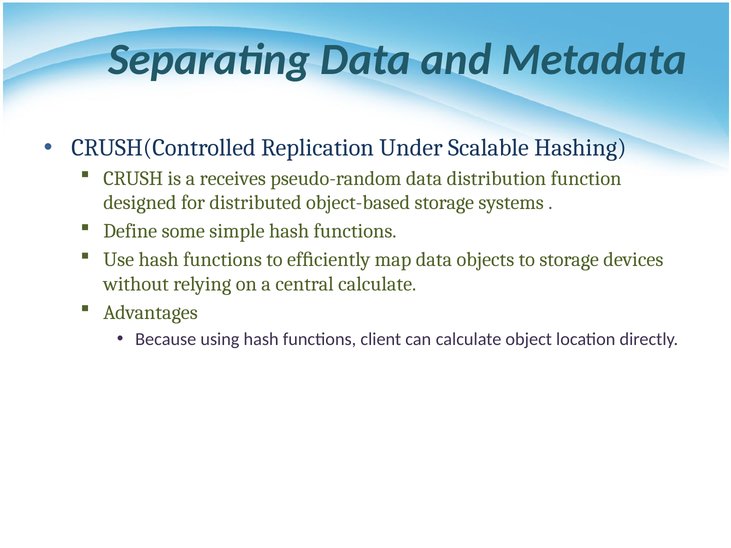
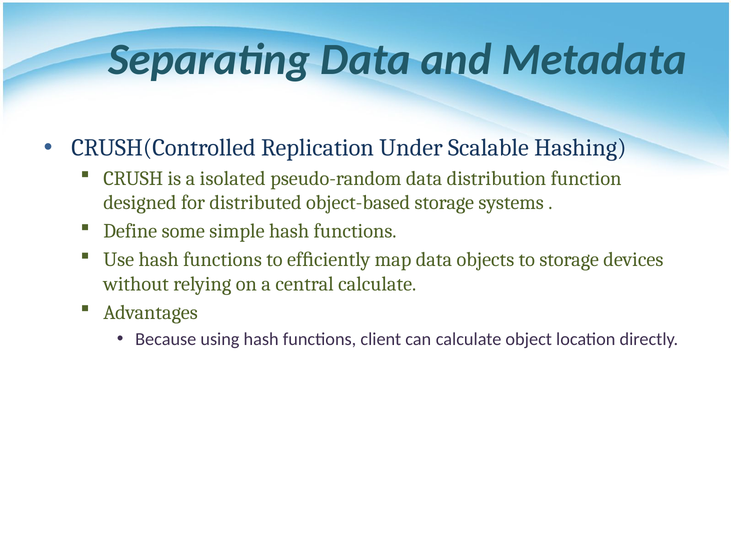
receives: receives -> isolated
